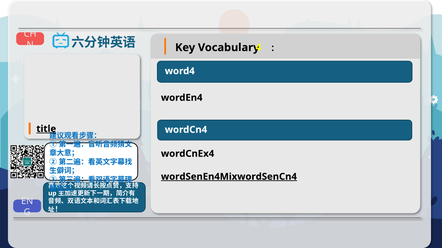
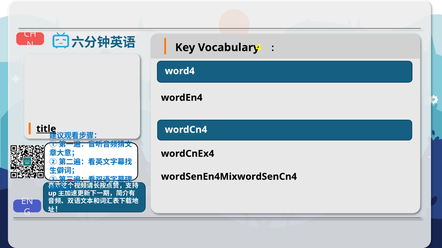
wordSenEn4MixwordSenCn4 underline: present -> none
